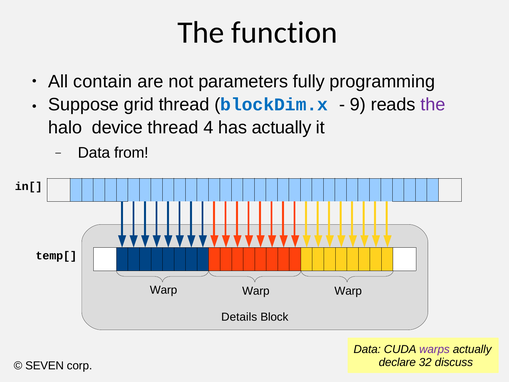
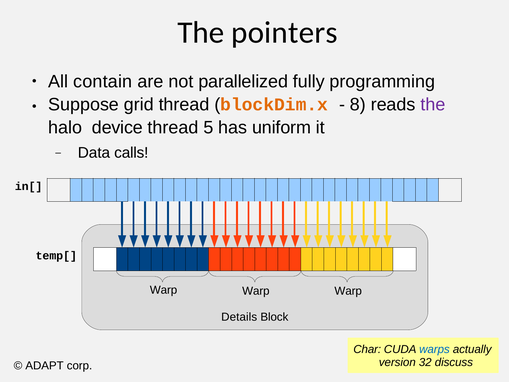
function: function -> pointers
parameters: parameters -> parallelized
blockDim.x colour: blue -> orange
9: 9 -> 8
4: 4 -> 5
has actually: actually -> uniform
from: from -> calls
Data at (367, 349): Data -> Char
warps colour: purple -> blue
declare: declare -> version
SEVEN: SEVEN -> ADAPT
